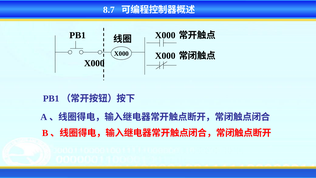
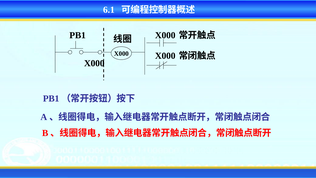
8.7: 8.7 -> 6.1
